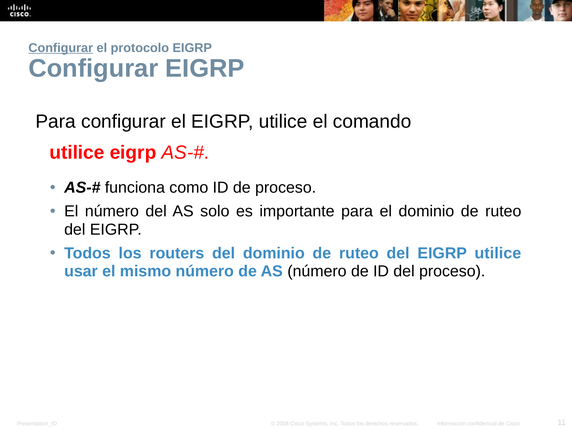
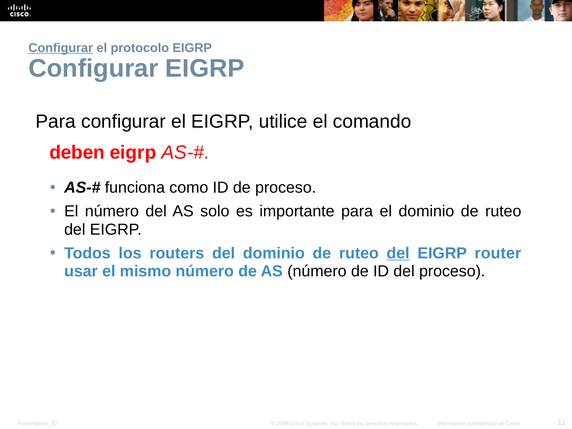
utilice at (77, 153): utilice -> deben
del at (398, 253) underline: none -> present
utilice at (498, 253): utilice -> router
